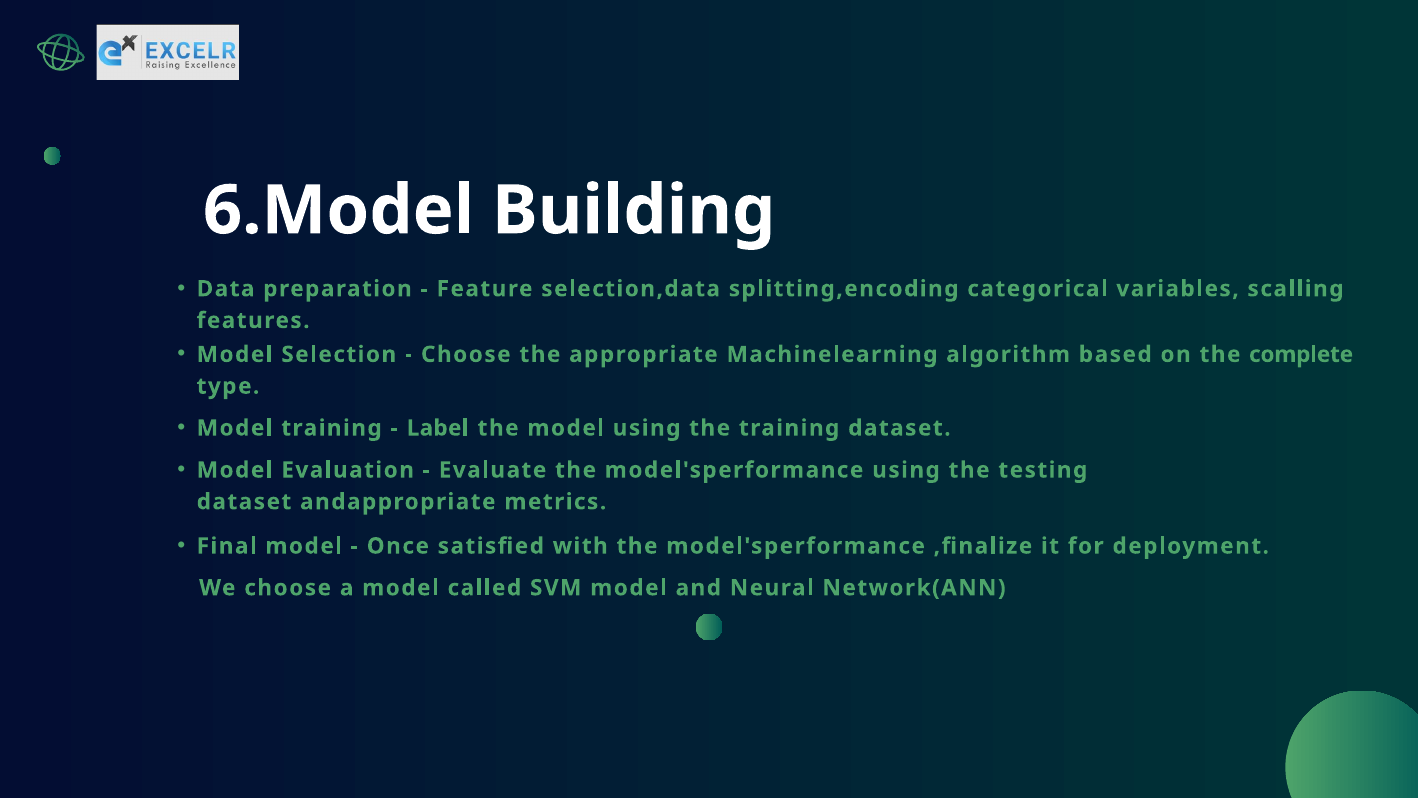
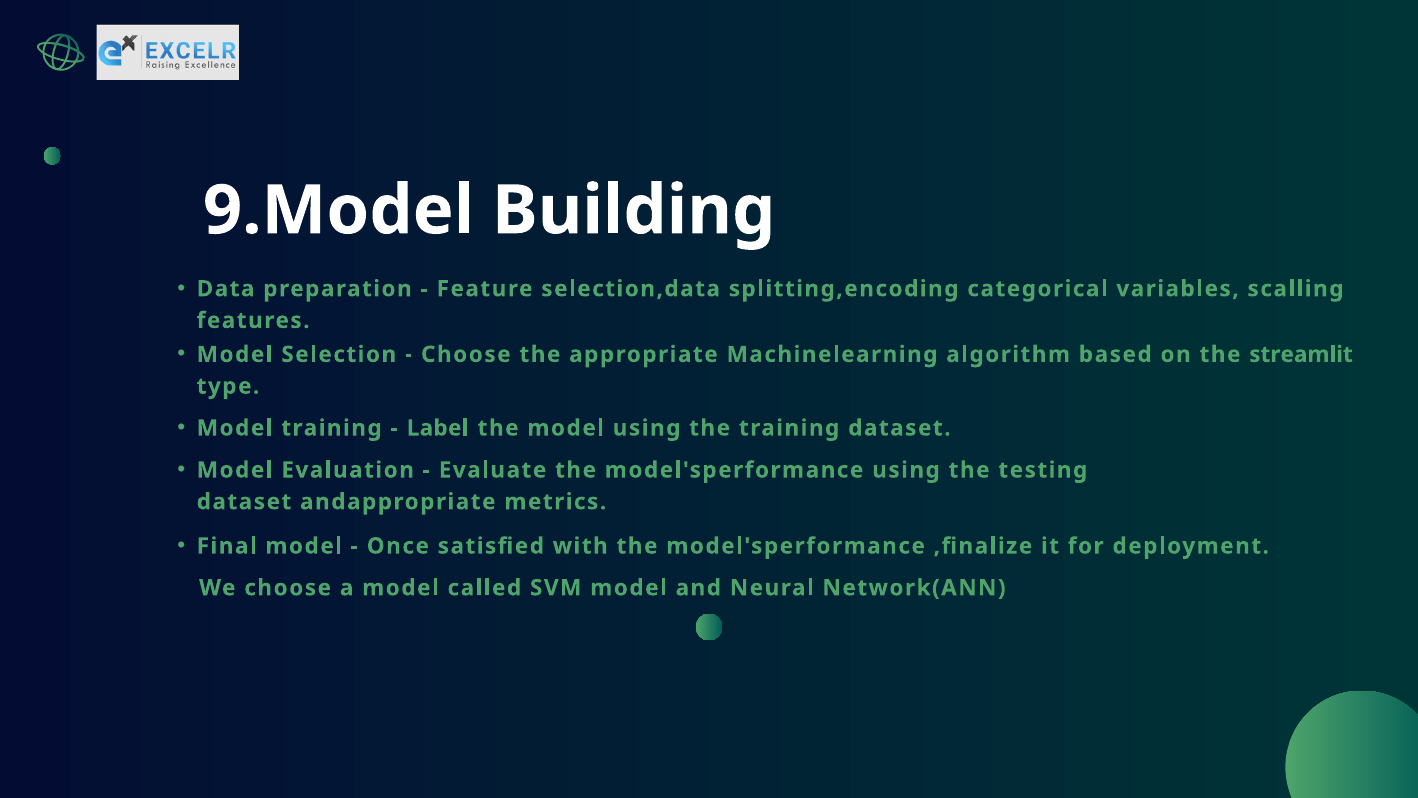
6.Model: 6.Model -> 9.Model
complete: complete -> streamlit
